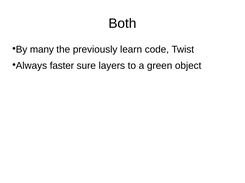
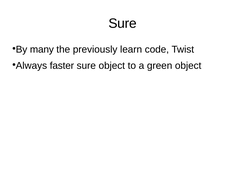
Both at (122, 24): Both -> Sure
sure layers: layers -> object
